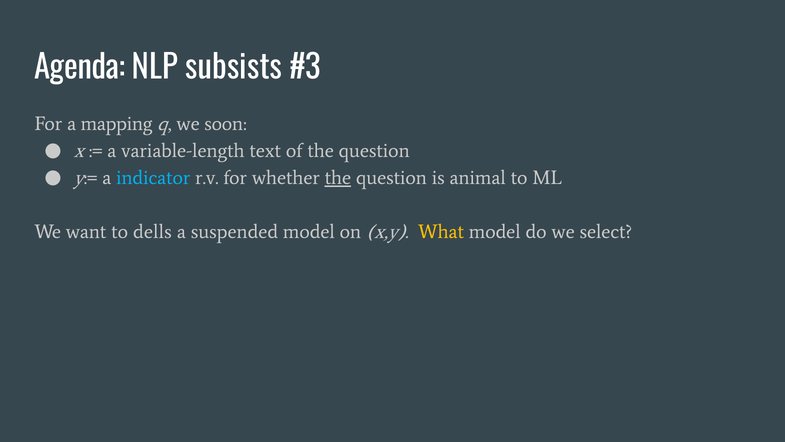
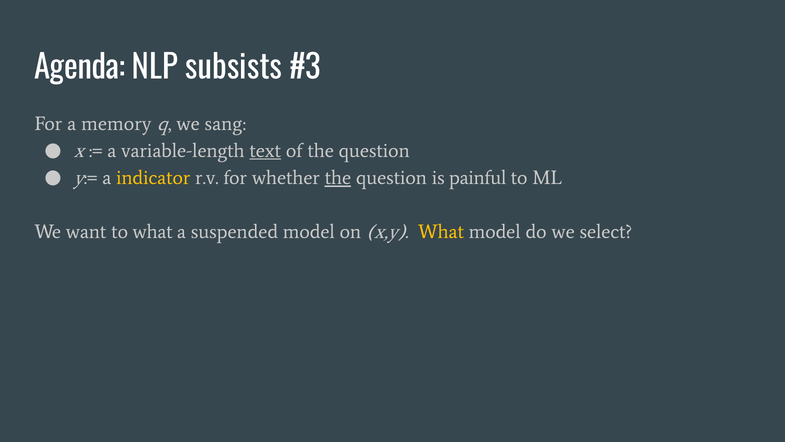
mapping: mapping -> memory
soon: soon -> sang
text underline: none -> present
indicator colour: light blue -> yellow
animal: animal -> painful
to dells: dells -> what
